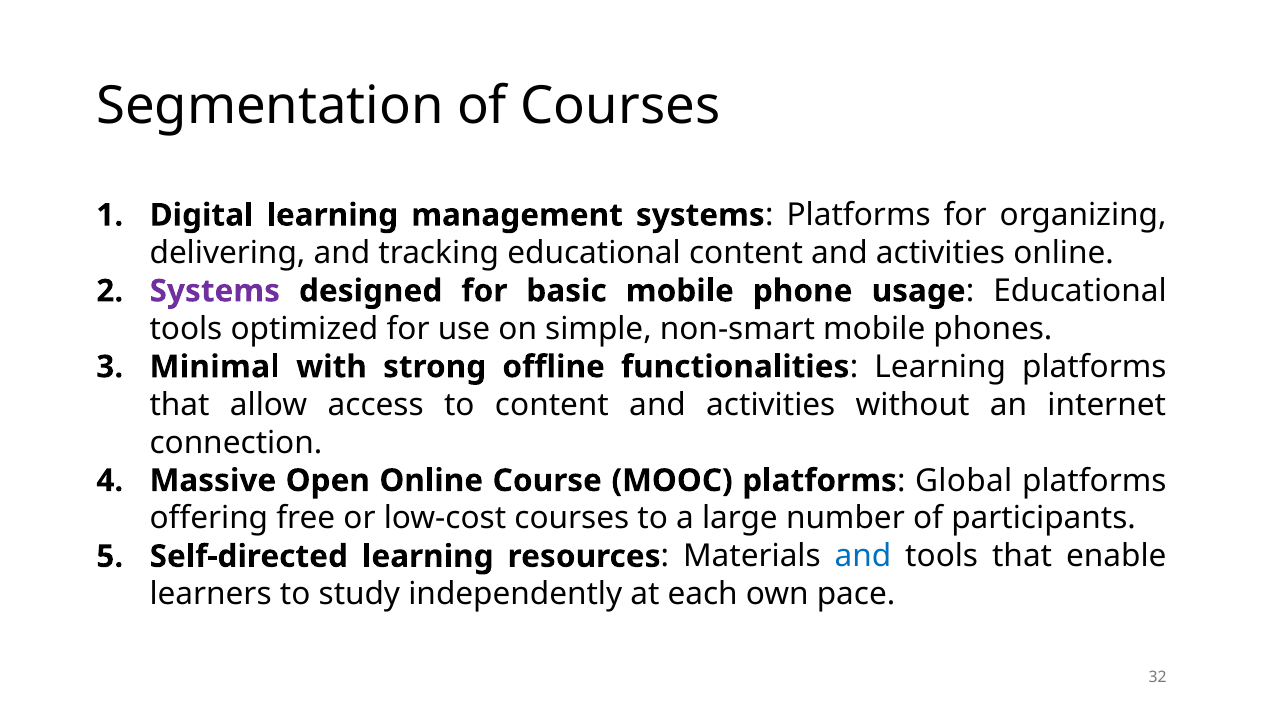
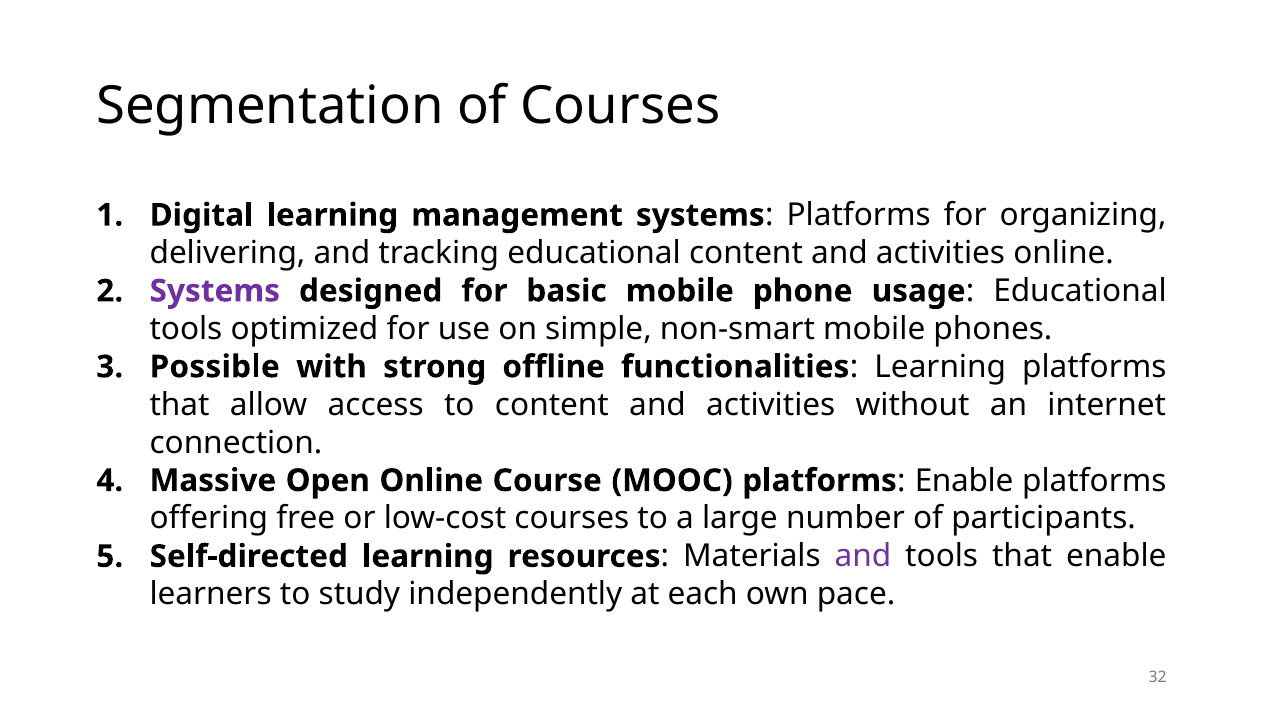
Minimal: Minimal -> Possible
Global at (964, 480): Global -> Enable
and at (863, 556) colour: blue -> purple
